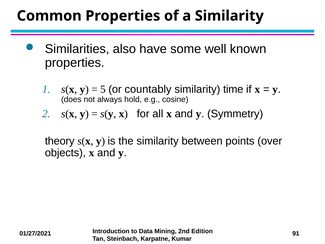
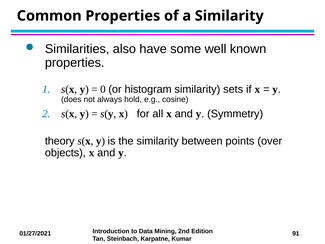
5: 5 -> 0
countably: countably -> histogram
time: time -> sets
